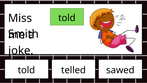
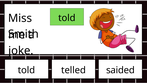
sawed: sawed -> saided
